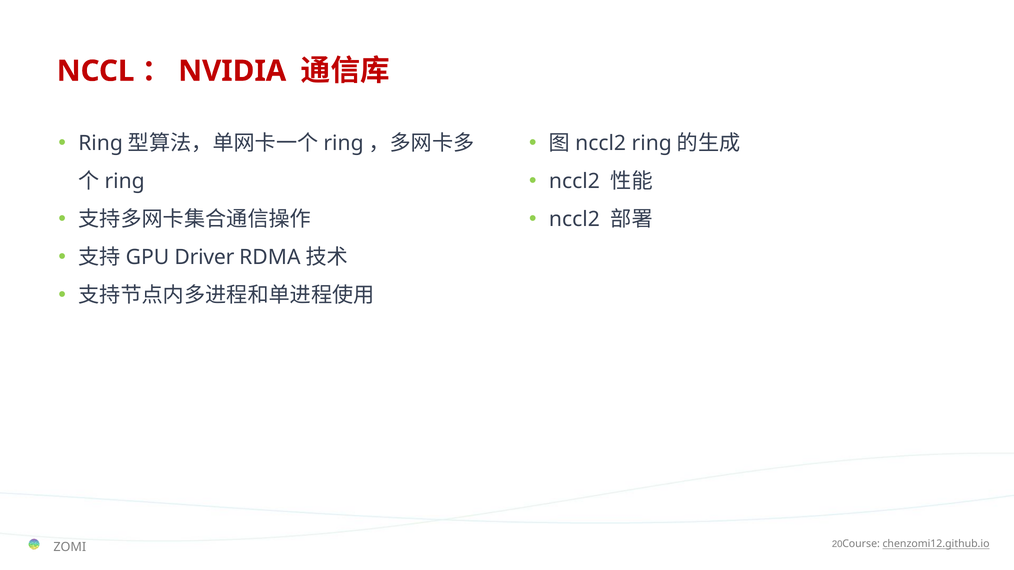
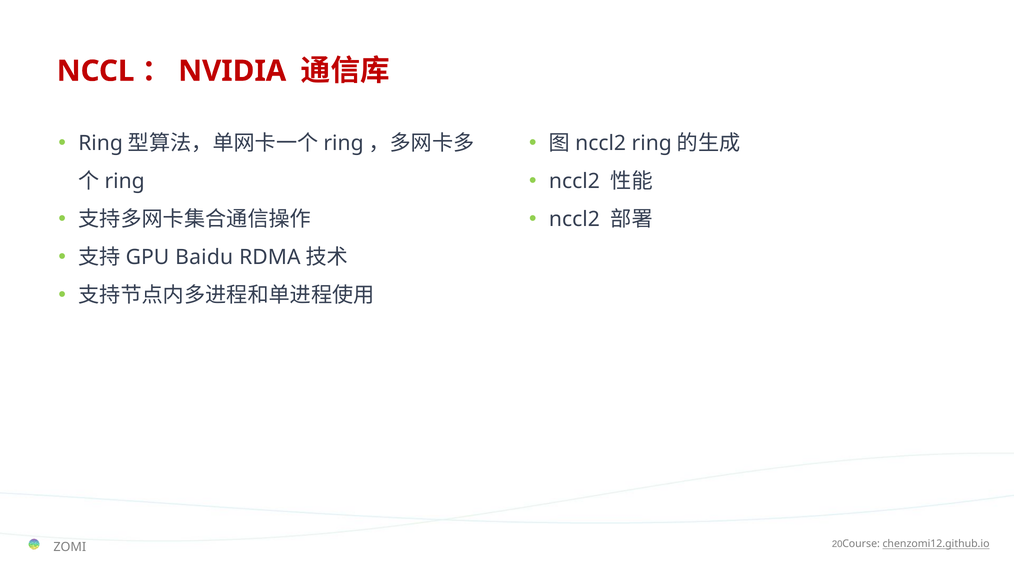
Driver: Driver -> Baidu
